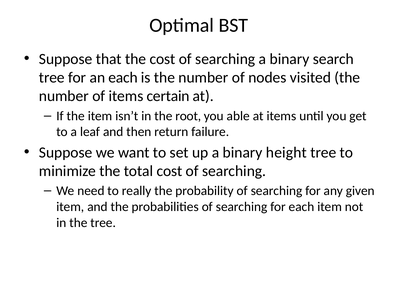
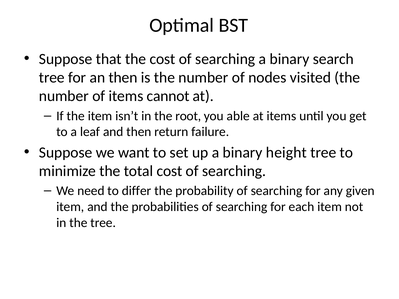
an each: each -> then
certain: certain -> cannot
really: really -> differ
